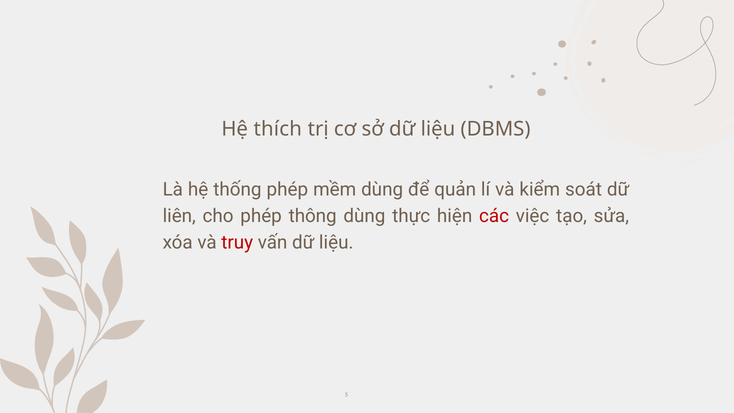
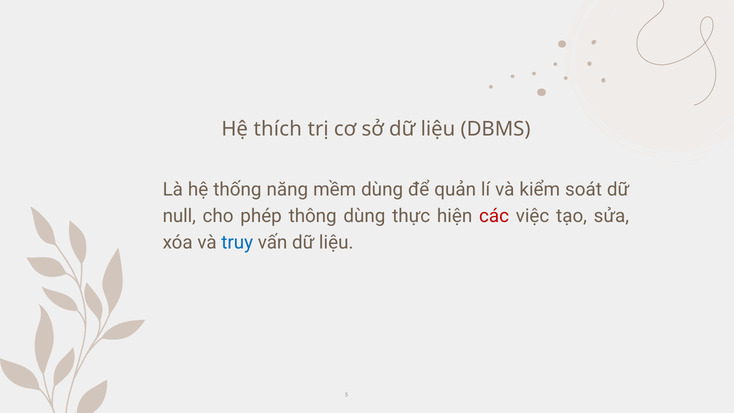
thống phép: phép -> năng
liên: liên -> null
truy colour: red -> blue
